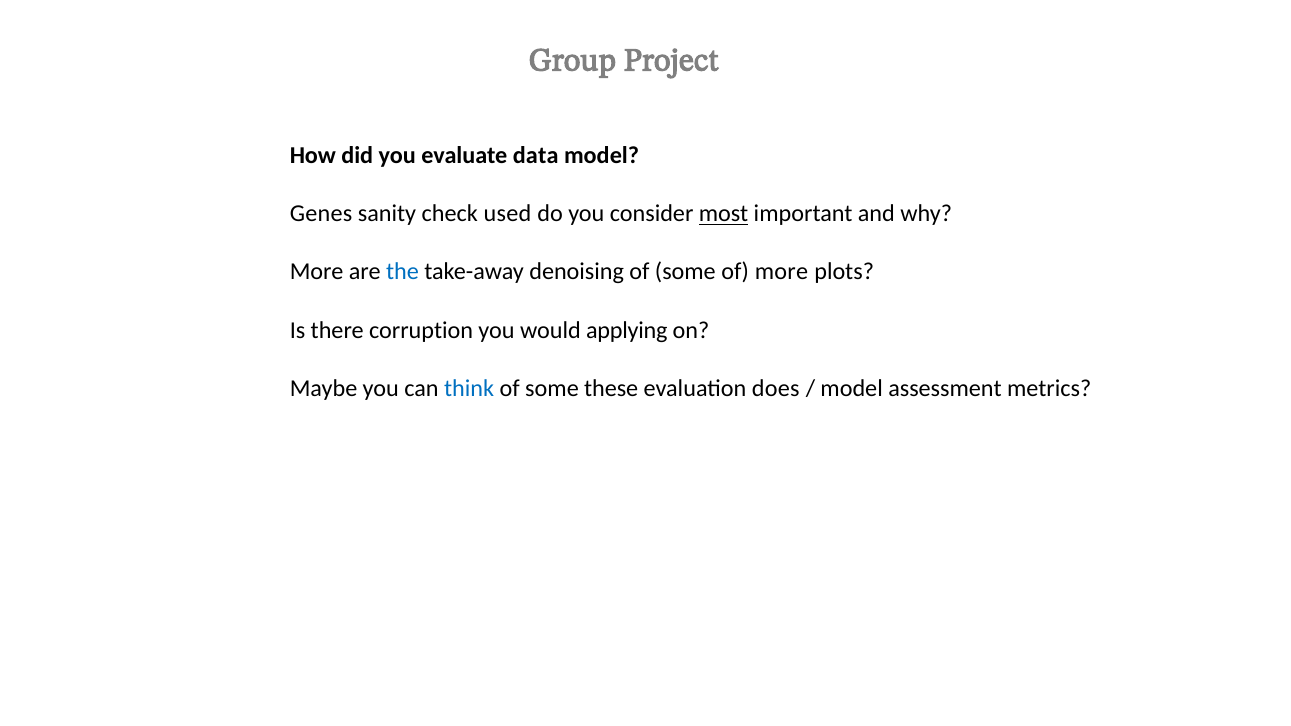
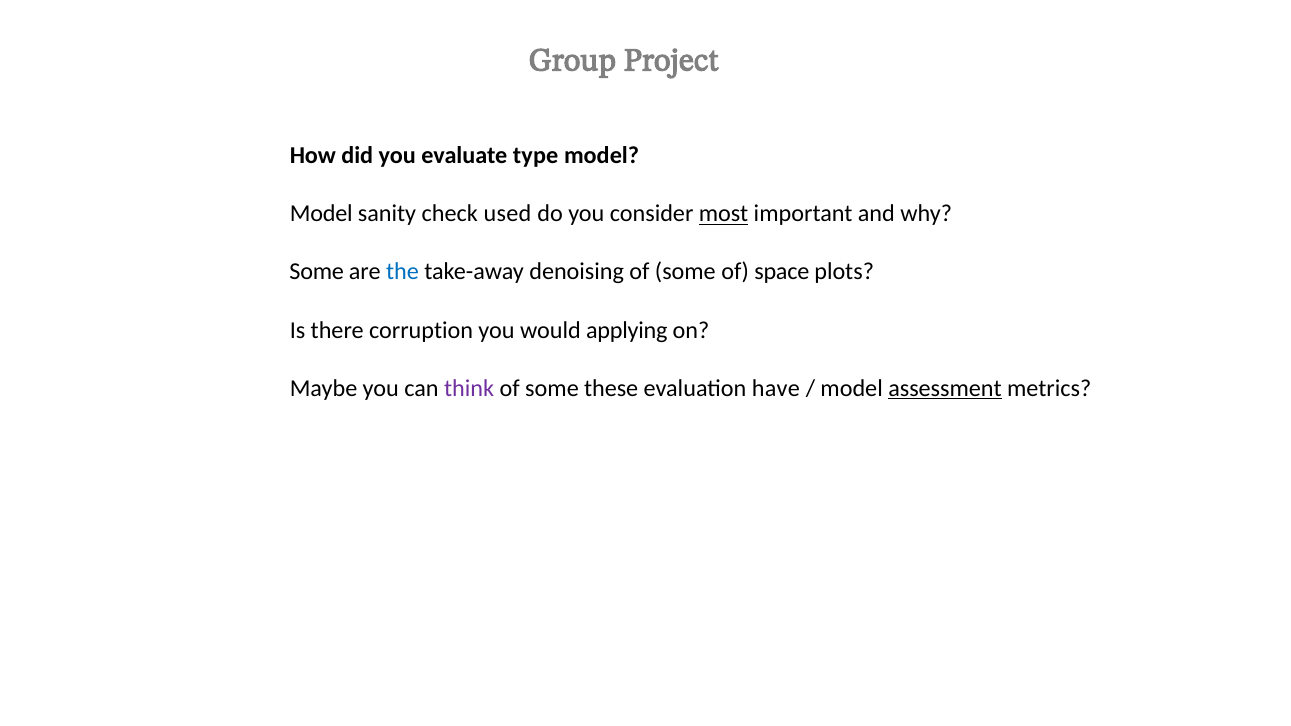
data: data -> type
Genes at (321, 214): Genes -> Model
More at (317, 272): More -> Some
of more: more -> space
think colour: blue -> purple
does: does -> have
assessment underline: none -> present
